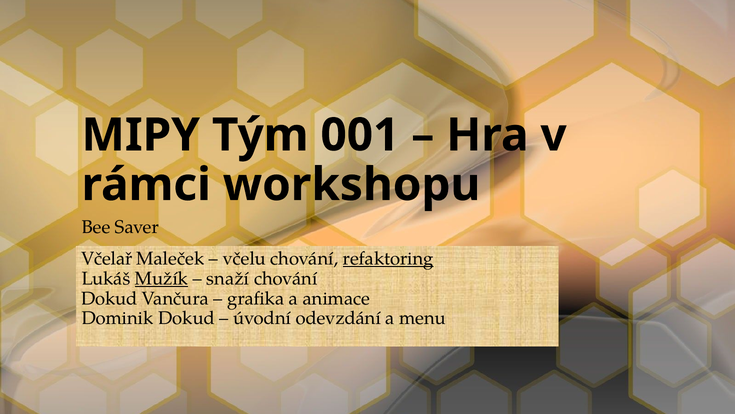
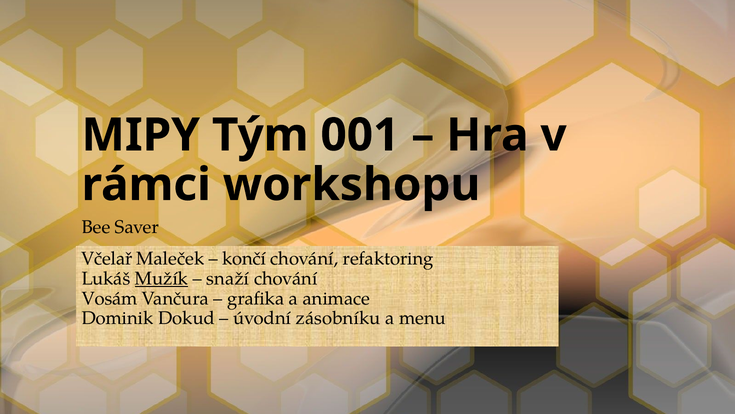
včelu: včelu -> končí
refaktoring underline: present -> none
Dokud at (109, 298): Dokud -> Vosám
odevzdání: odevzdání -> zásobníku
